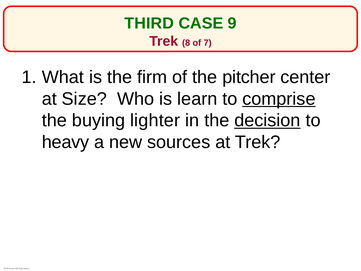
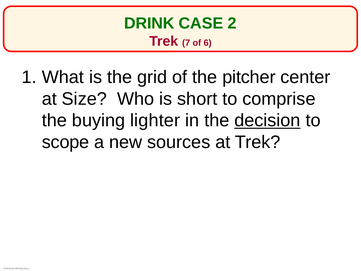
THIRD: THIRD -> DRINK
9: 9 -> 2
8: 8 -> 7
7: 7 -> 6
firm: firm -> grid
learn: learn -> short
comprise underline: present -> none
heavy: heavy -> scope
